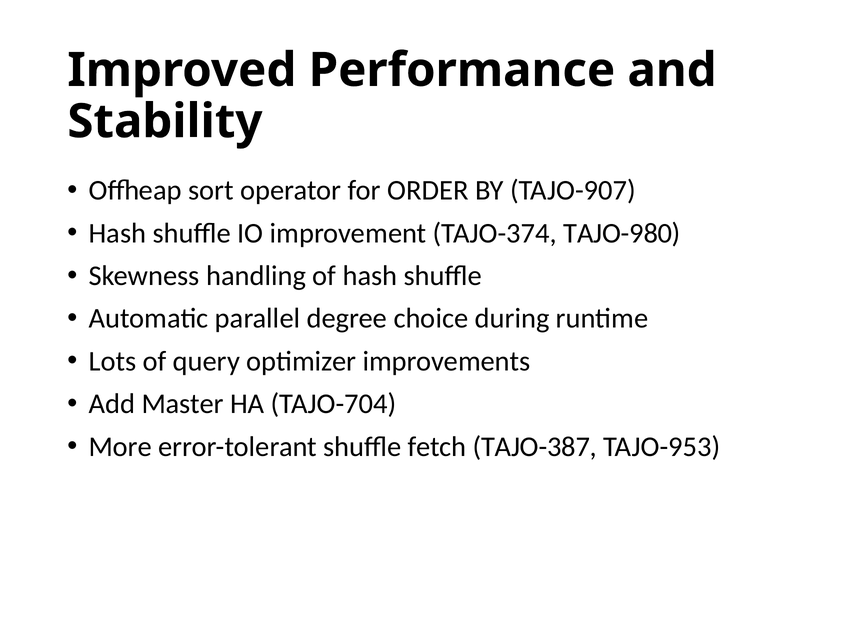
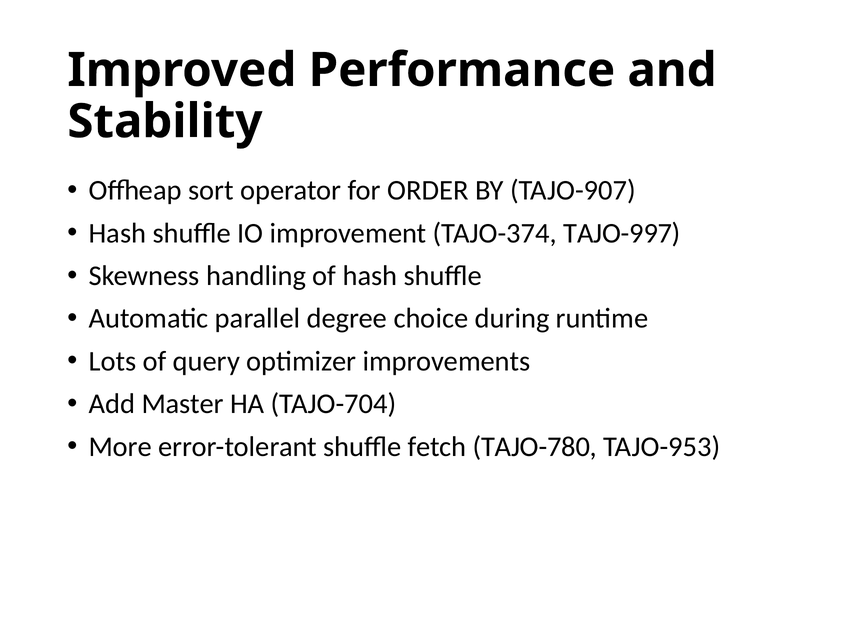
TAJO-980: TAJO-980 -> TAJO-997
TAJO-387: TAJO-387 -> TAJO-780
